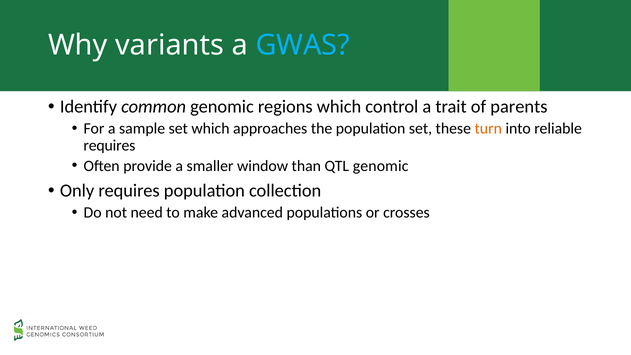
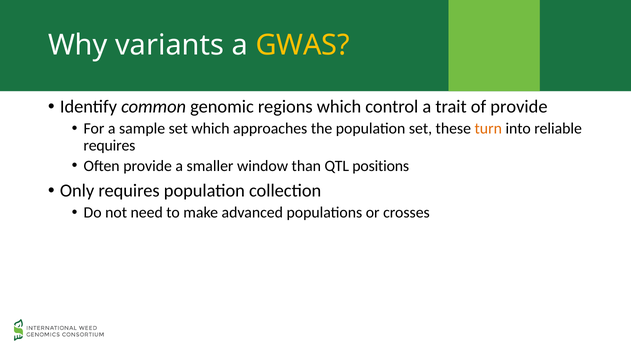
GWAS colour: light blue -> yellow
of parents: parents -> provide
QTL genomic: genomic -> positions
